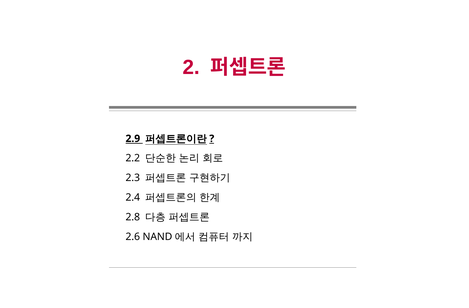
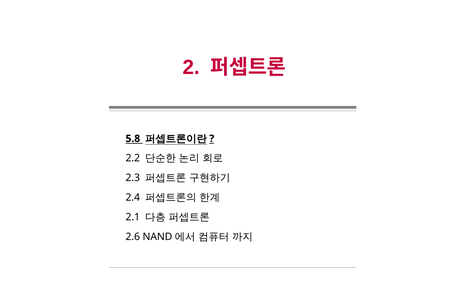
2.9: 2.9 -> 5.8
2.8: 2.8 -> 2.1
